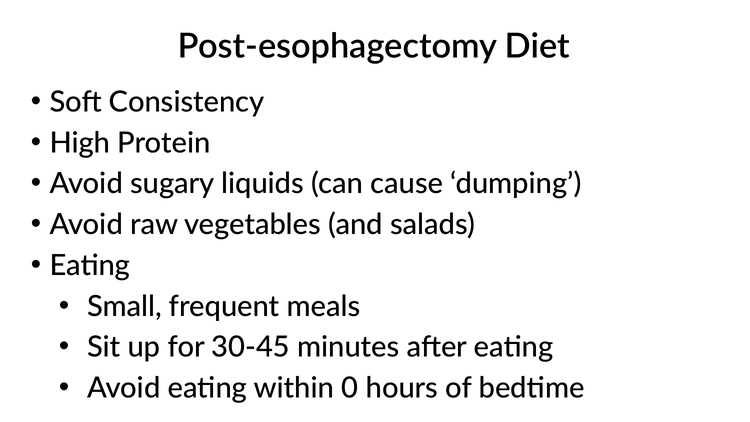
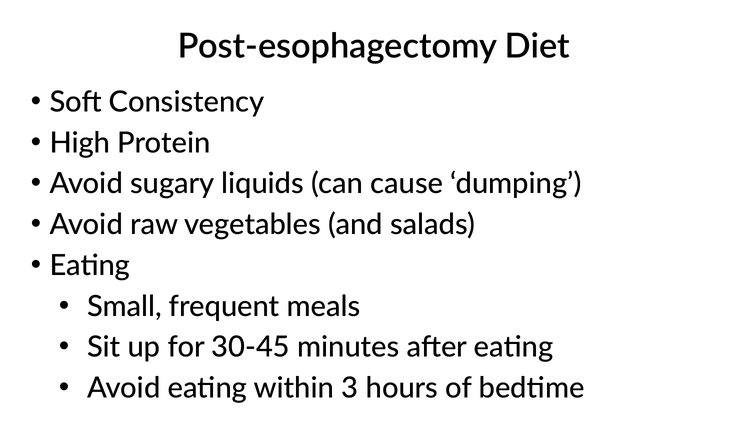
0: 0 -> 3
